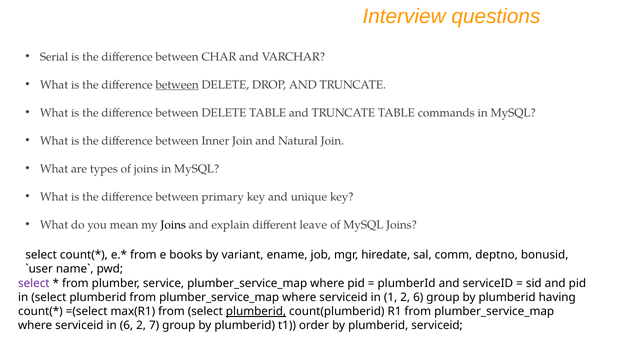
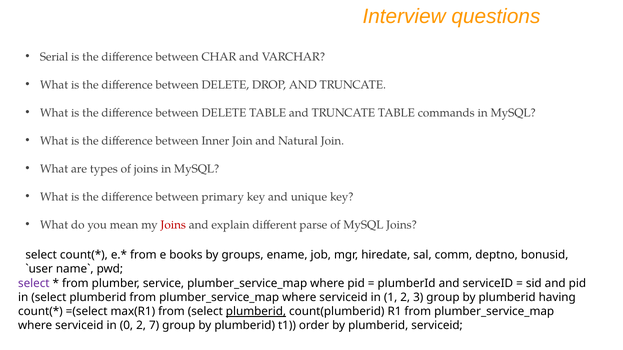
between at (177, 85) underline: present -> none
Joins at (173, 225) colour: black -> red
leave: leave -> parse
variant: variant -> groups
2 6: 6 -> 3
in 6: 6 -> 0
